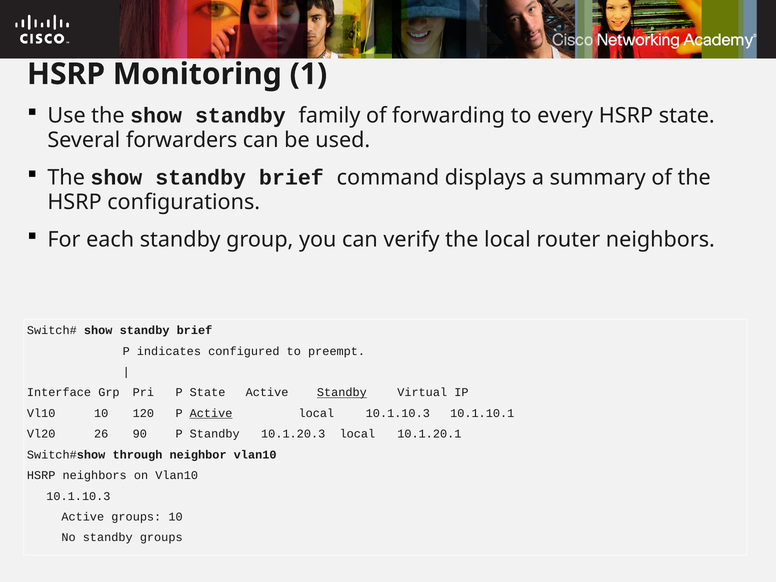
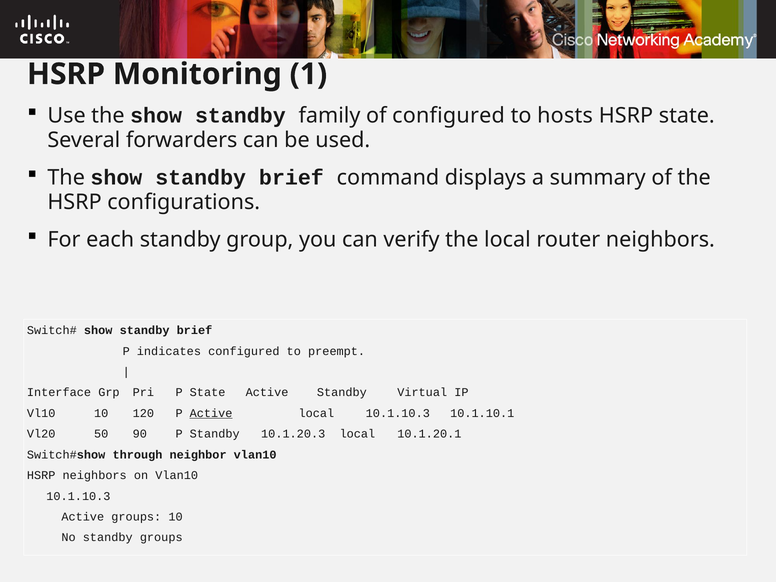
of forwarding: forwarding -> configured
every: every -> hosts
Standby at (342, 393) underline: present -> none
26: 26 -> 50
